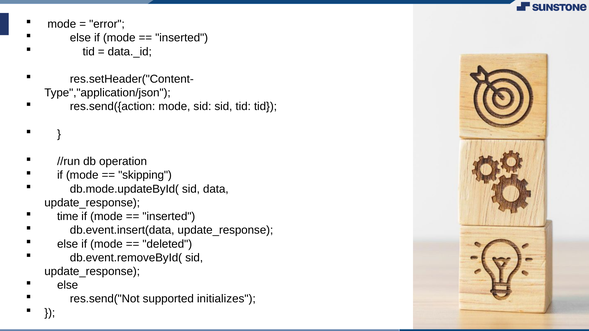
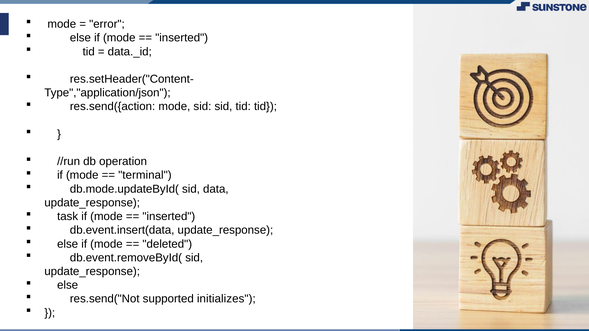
skipping: skipping -> terminal
time: time -> task
